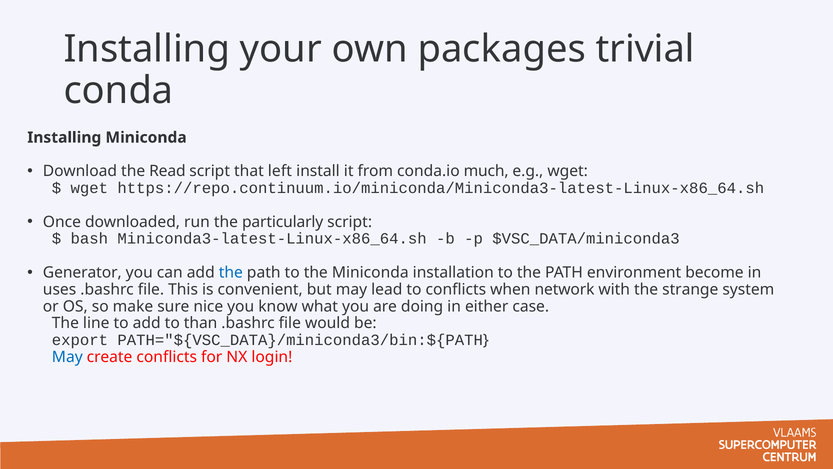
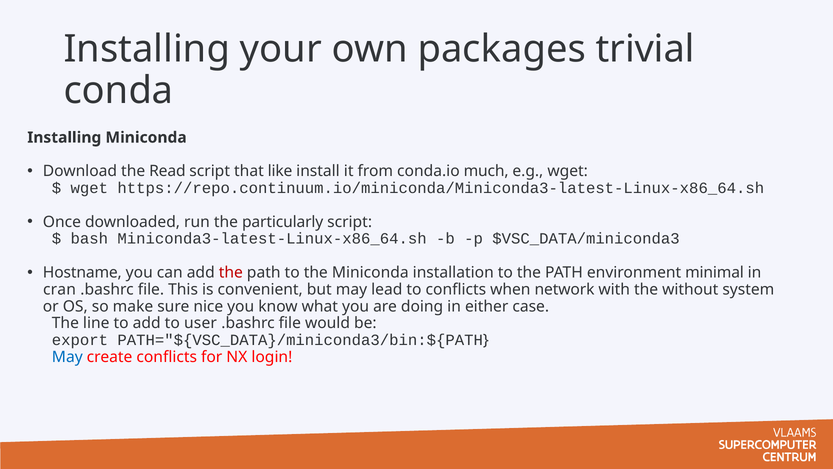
left: left -> like
Generator: Generator -> Hostname
the at (231, 272) colour: blue -> red
become: become -> minimal
uses: uses -> cran
strange: strange -> without
than: than -> user
